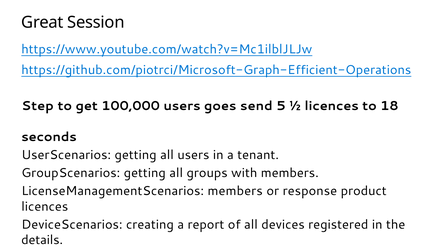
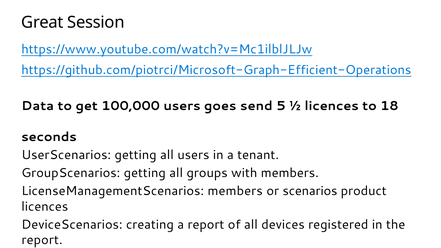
Step: Step -> Data
response: response -> scenarios
details at (42, 240): details -> report
